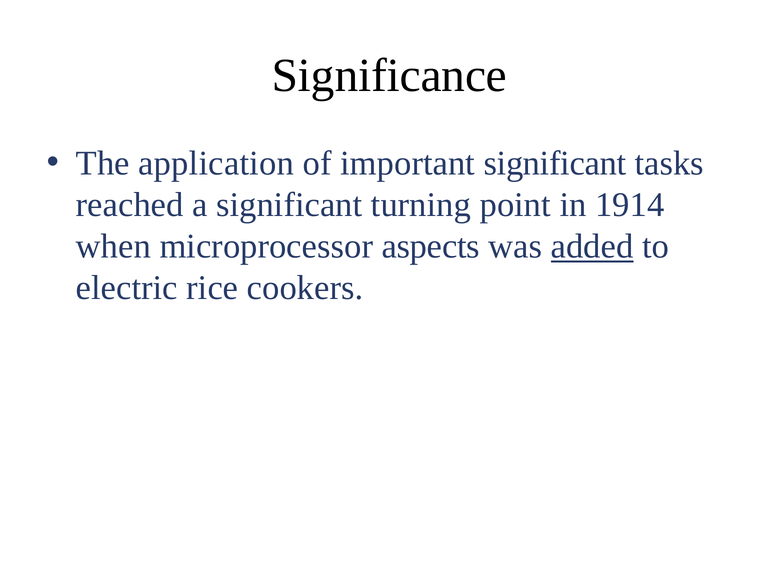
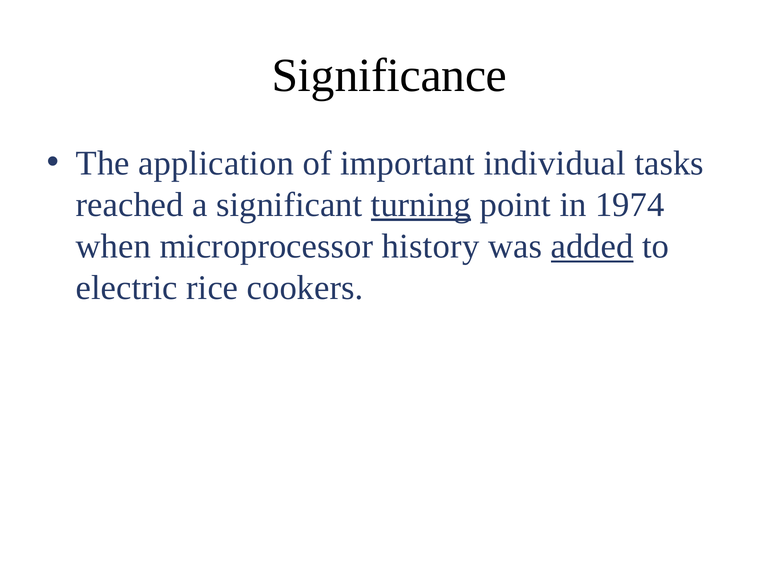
important significant: significant -> individual
turning underline: none -> present
1914: 1914 -> 1974
aspects: aspects -> history
